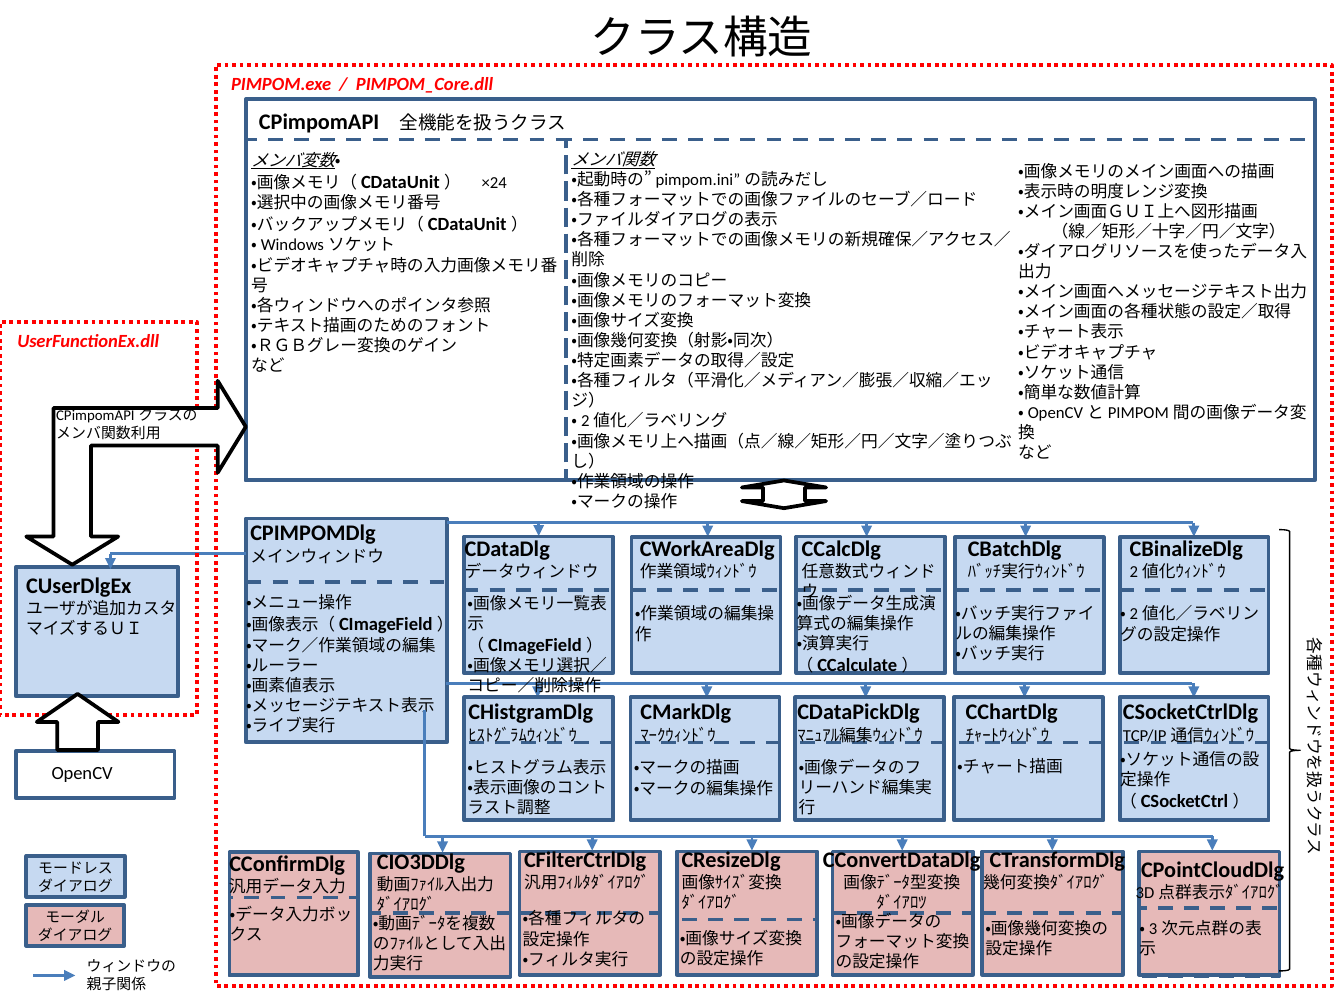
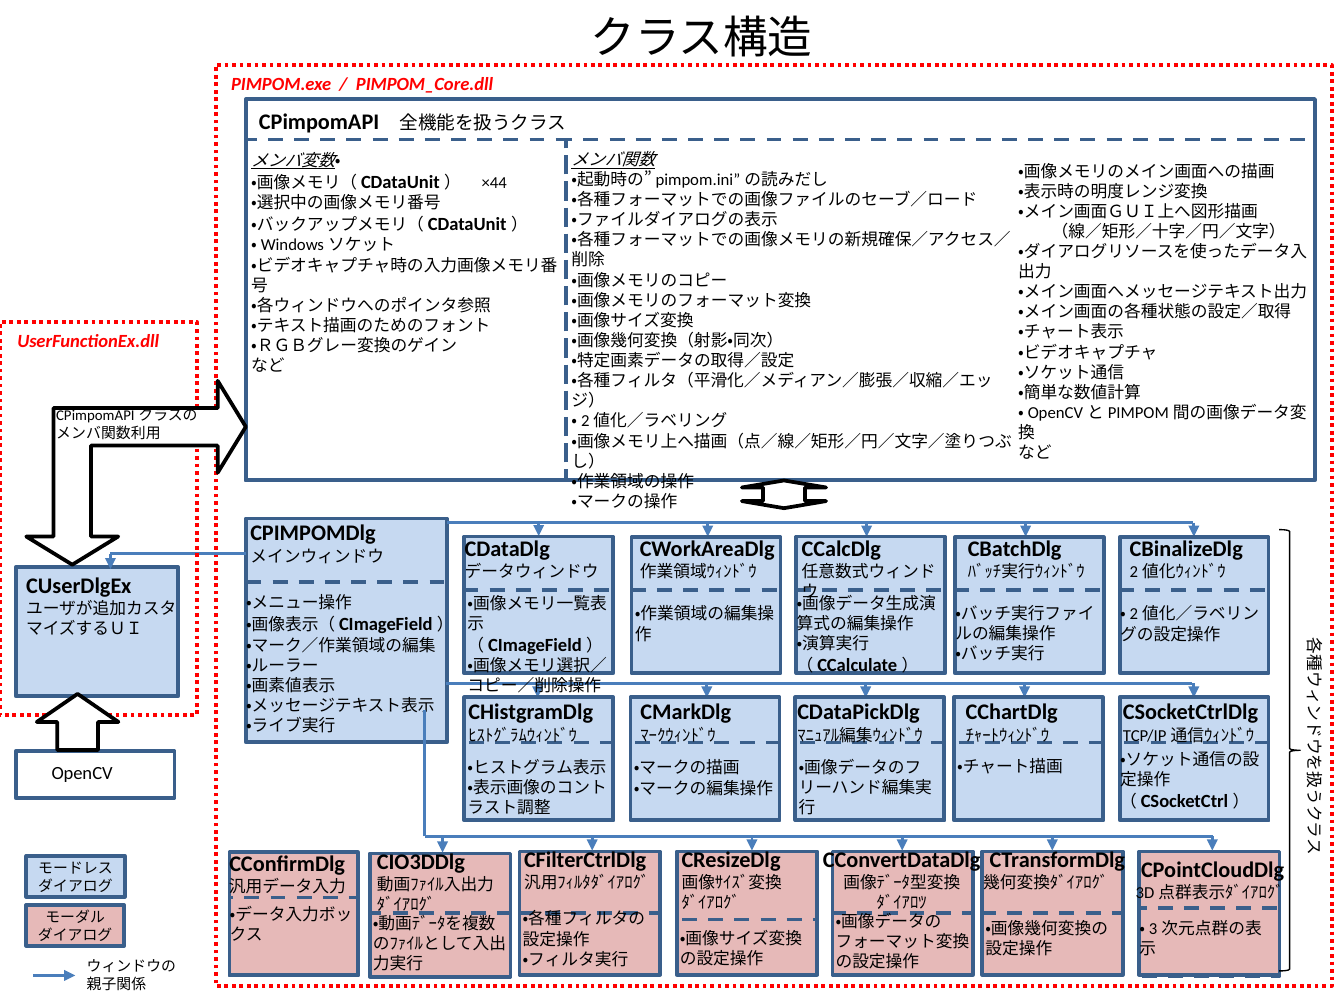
×24: ×24 -> ×44
